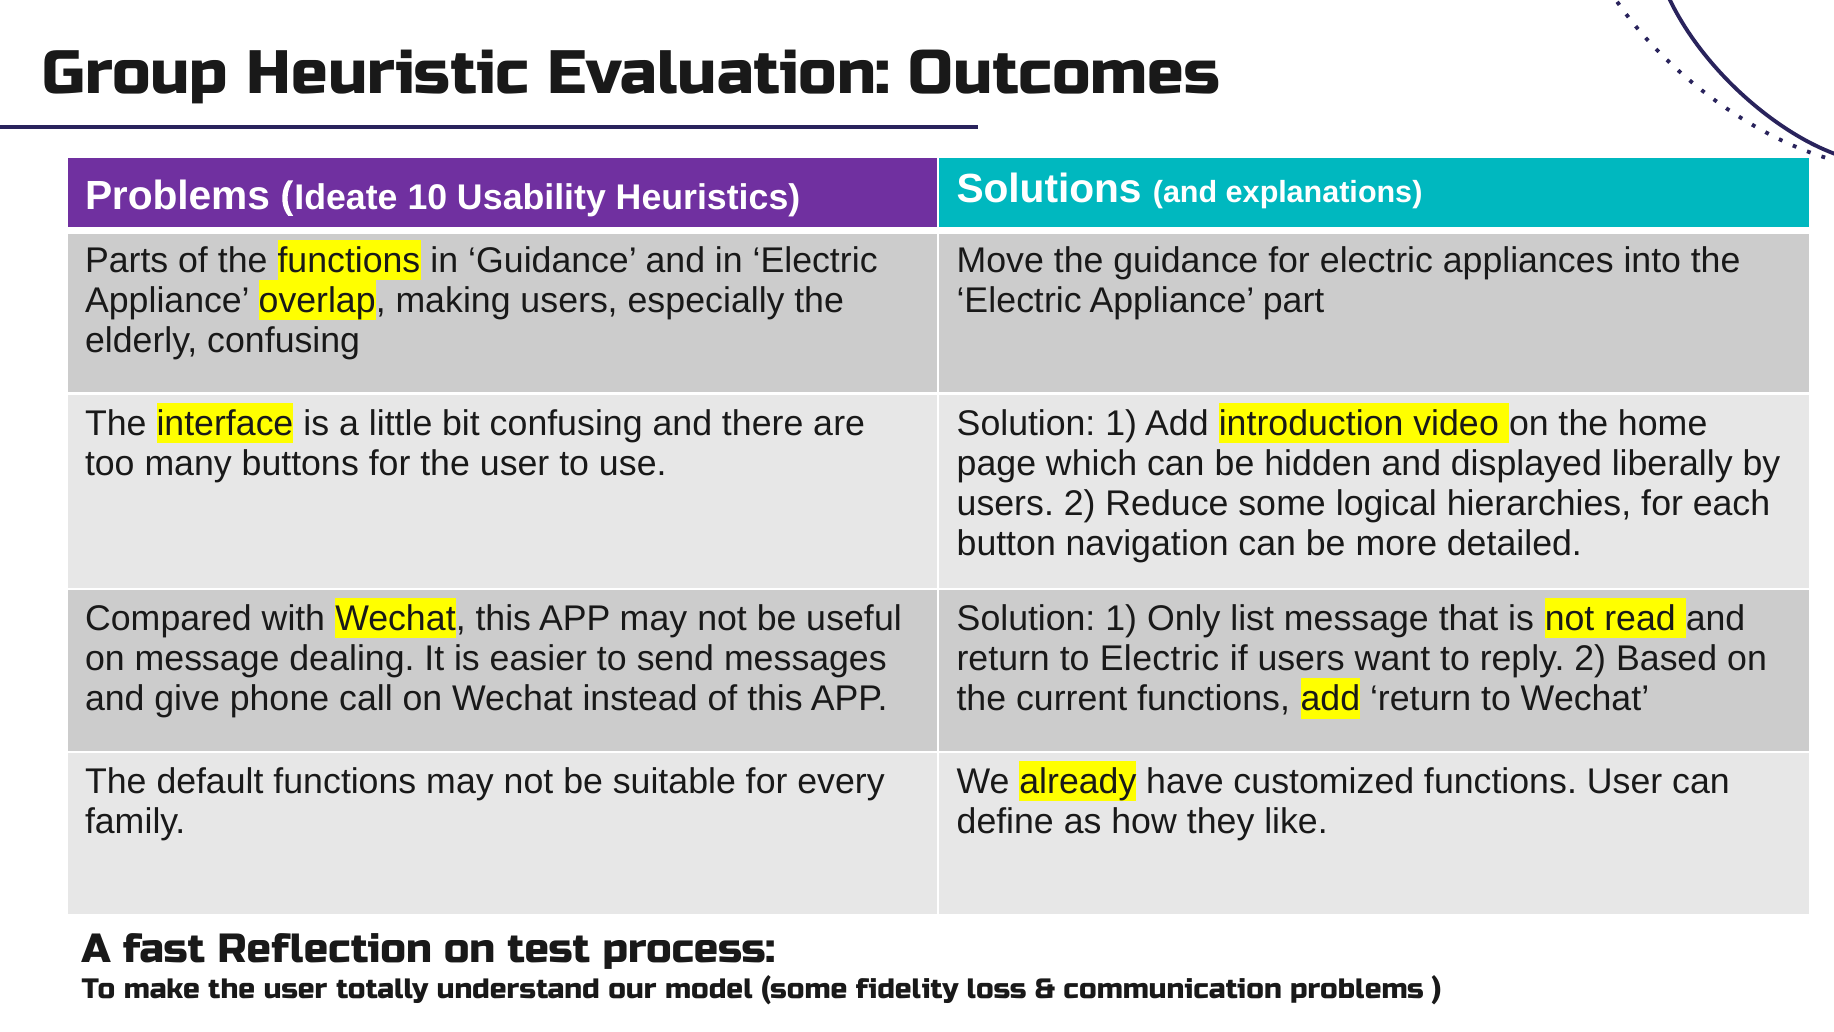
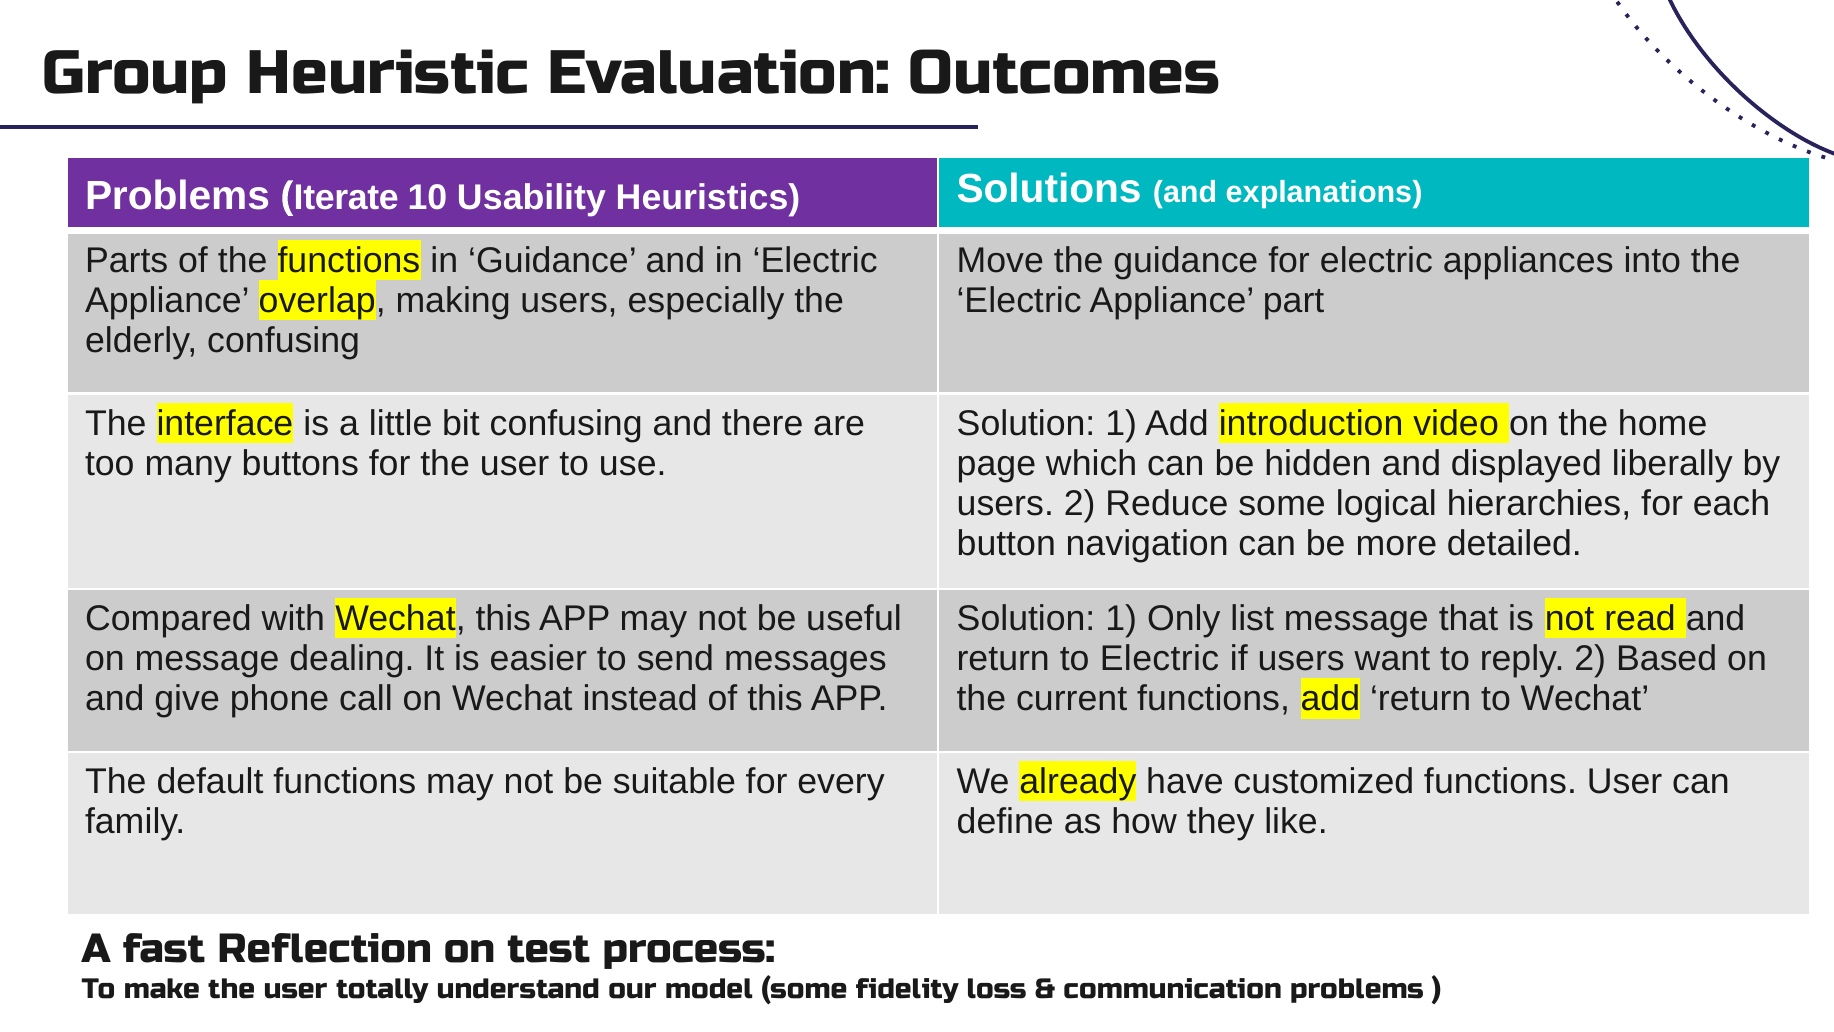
Ideate: Ideate -> Iterate
